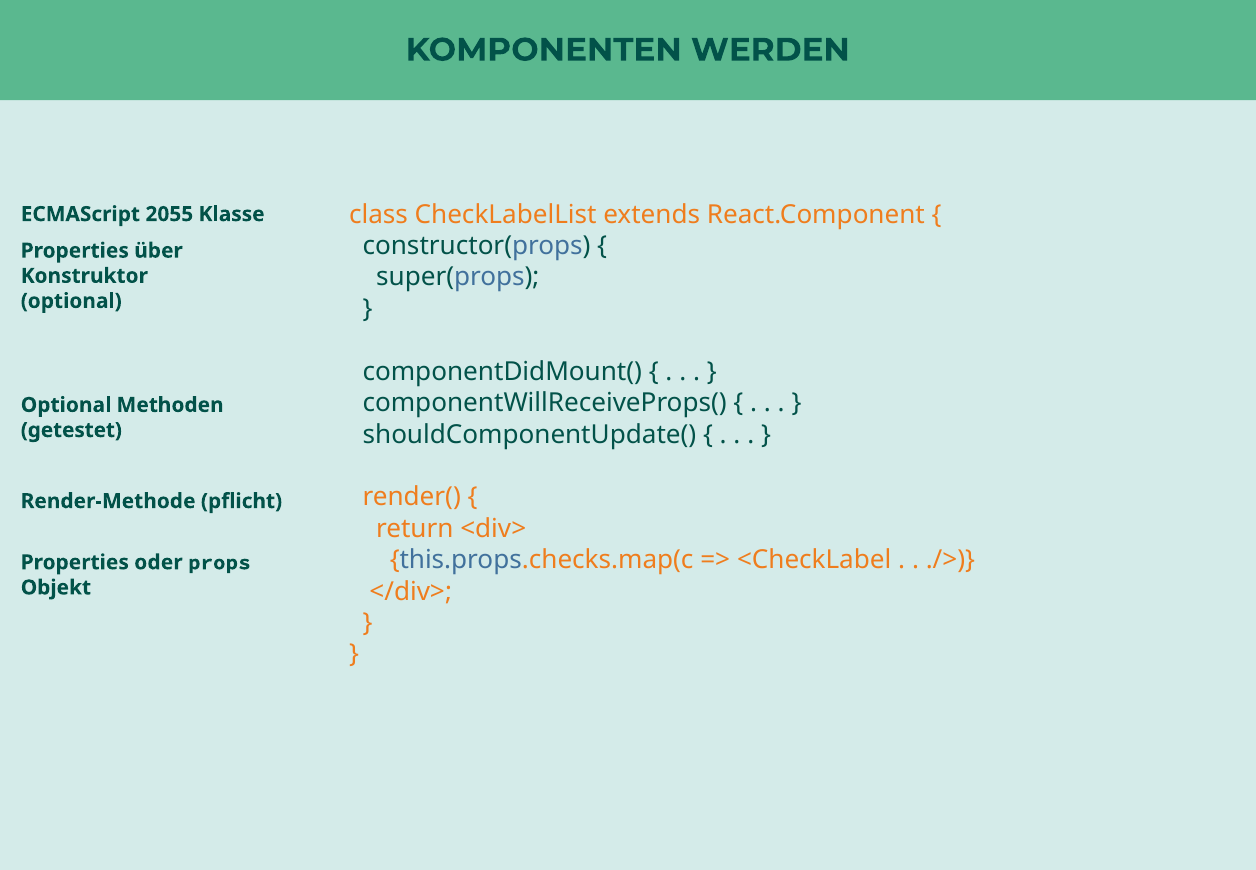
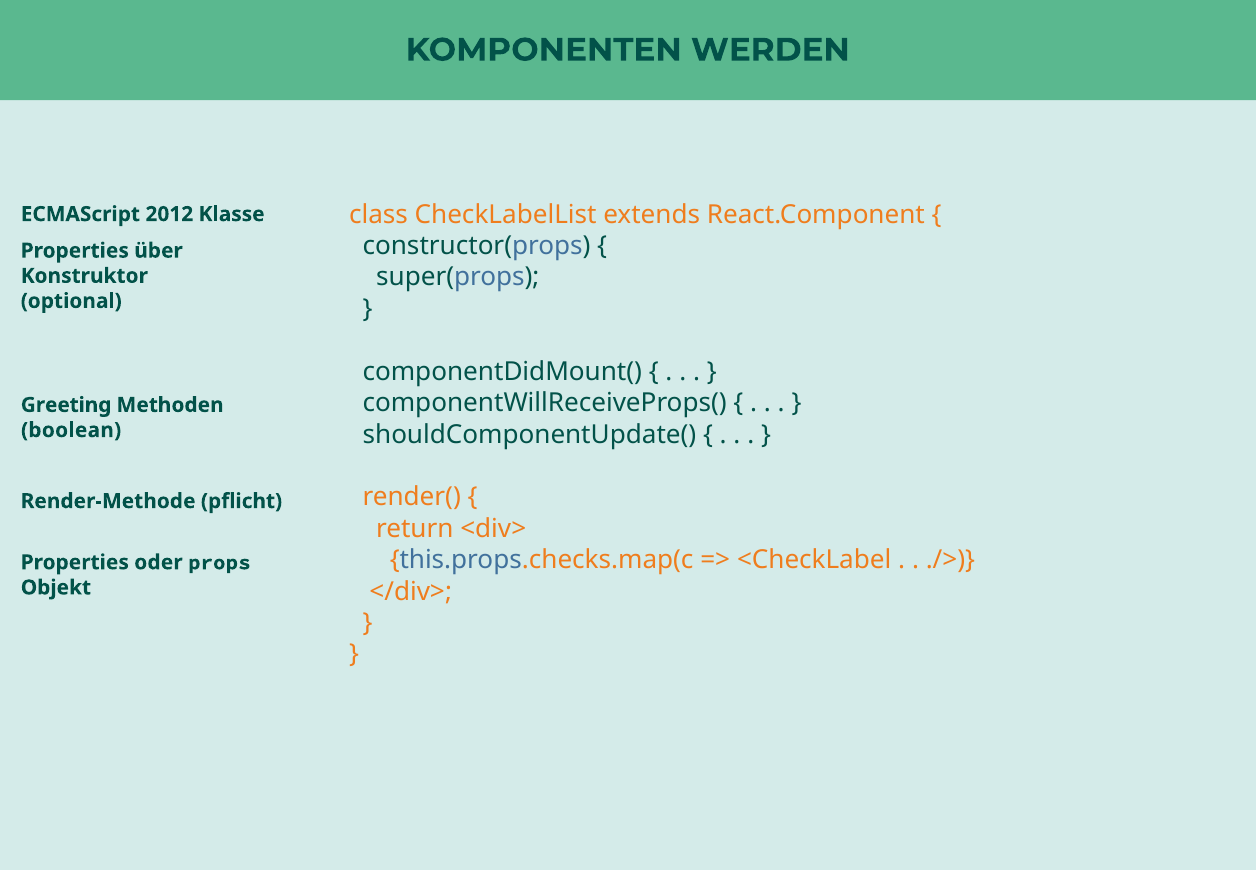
2055: 2055 -> 2012
Optional at (66, 405): Optional -> Greeting
getestet: getestet -> boolean
